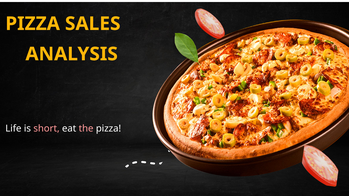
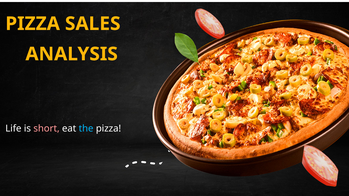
the colour: pink -> light blue
